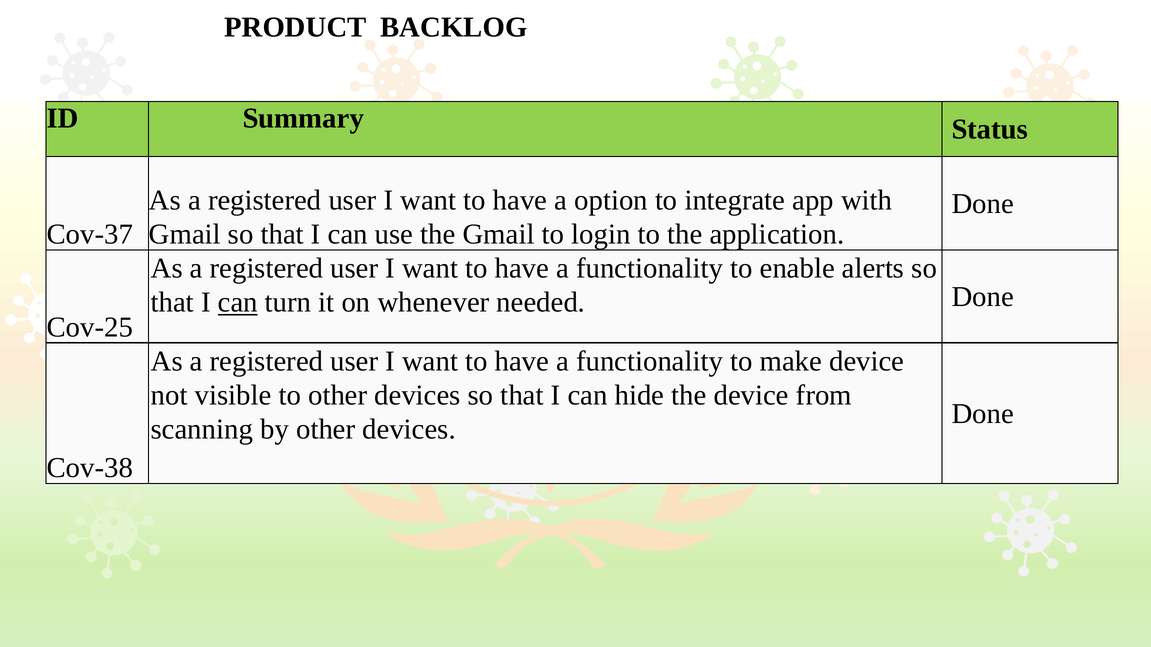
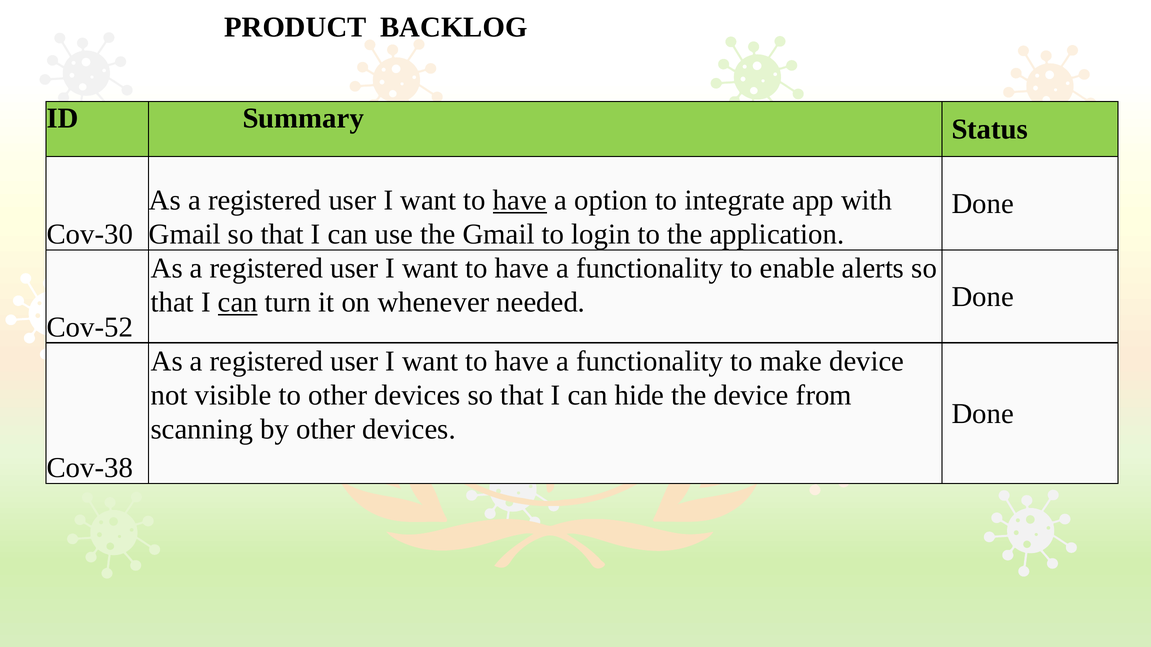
have at (520, 200) underline: none -> present
Cov-37: Cov-37 -> Cov-30
Cov-25: Cov-25 -> Cov-52
